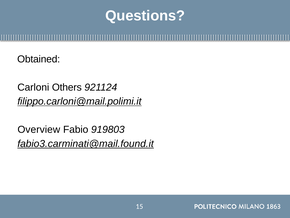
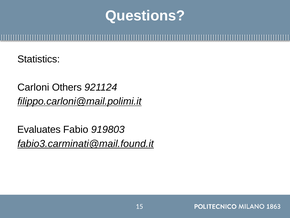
Obtained: Obtained -> Statistics
Overview: Overview -> Evaluates
